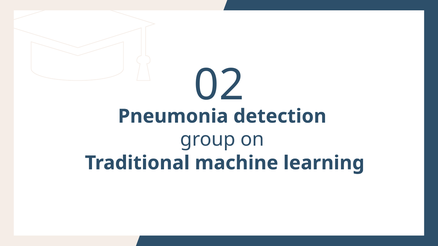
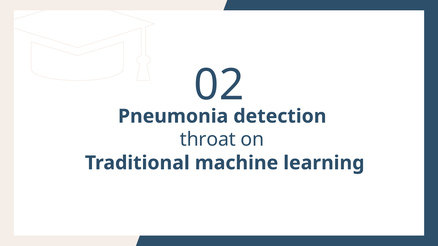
group: group -> throat
